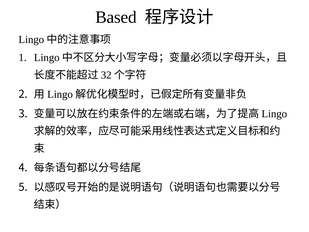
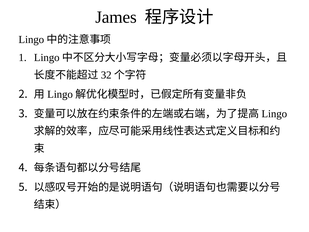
Based: Based -> James
